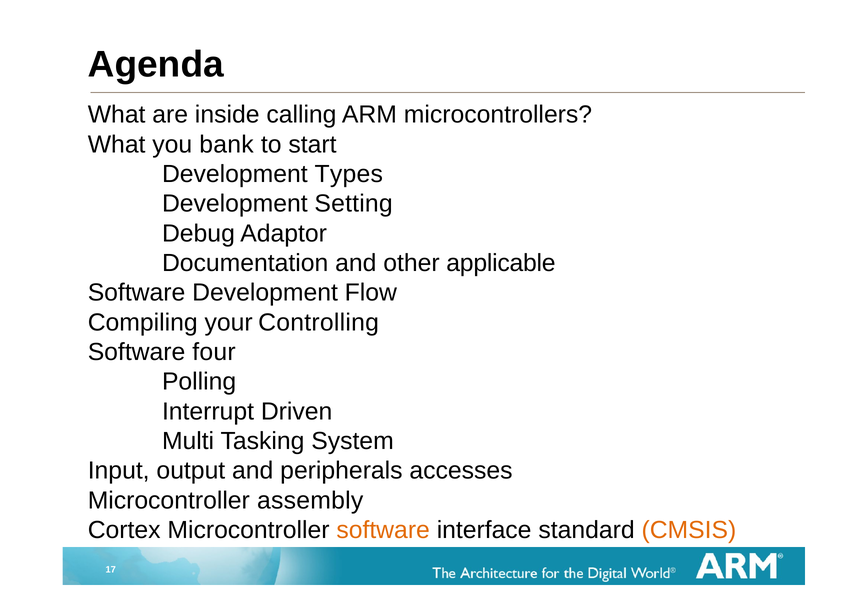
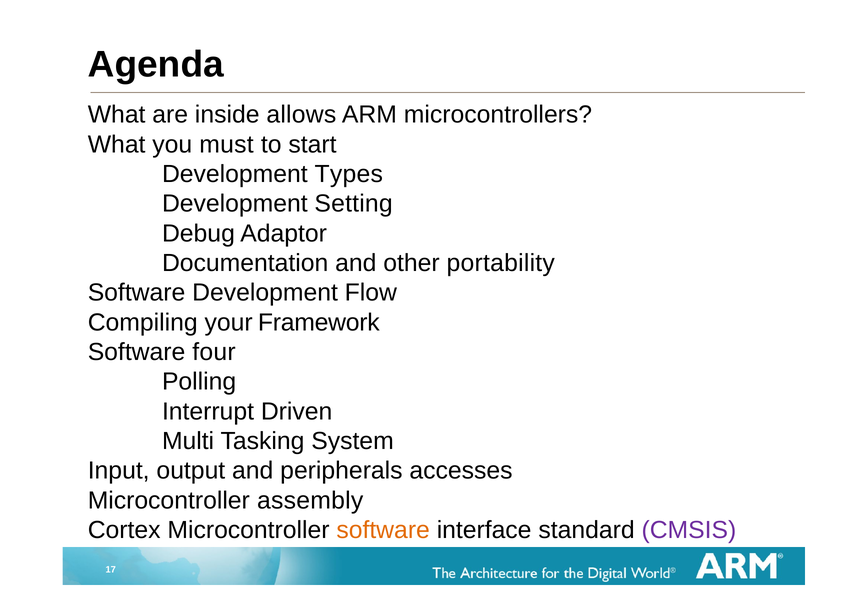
calling: calling -> allows
bank: bank -> must
applicable: applicable -> portability
Controlling: Controlling -> Framework
CMSIS colour: orange -> purple
